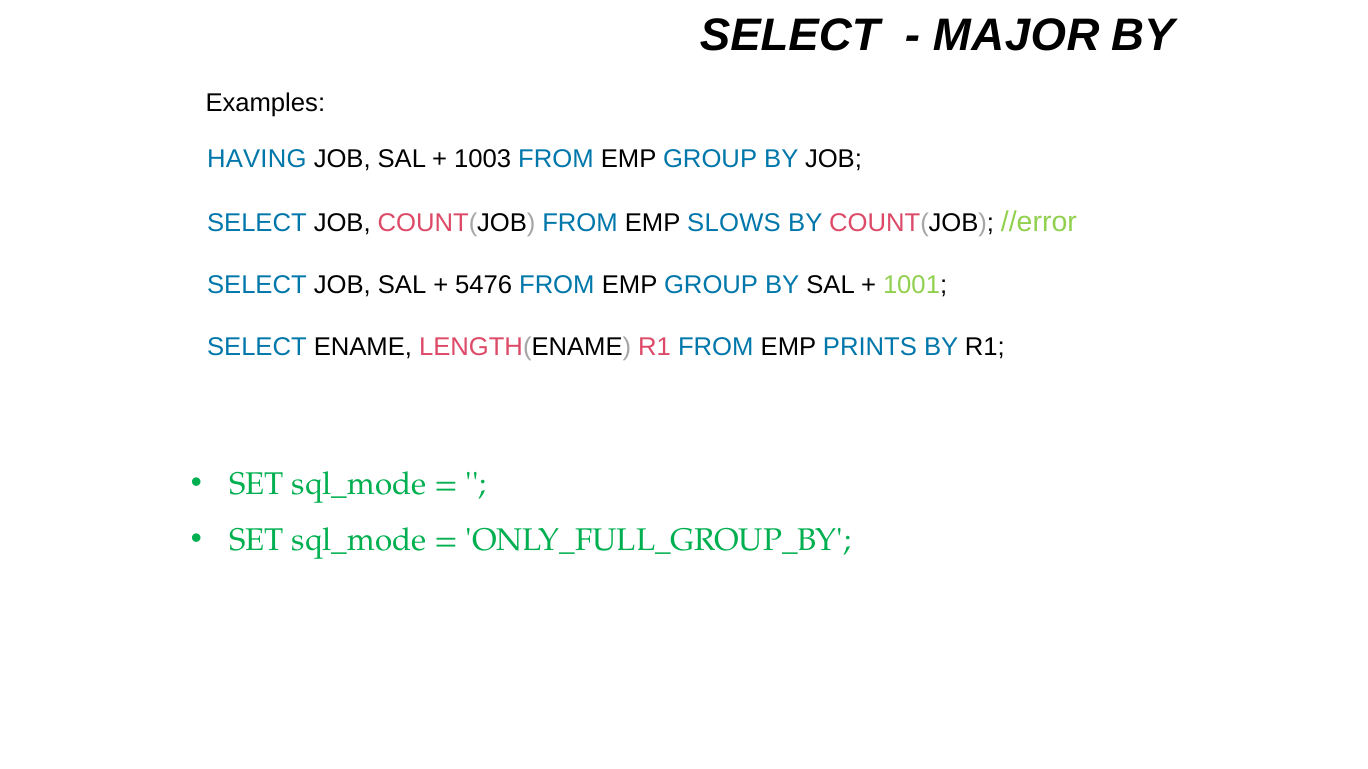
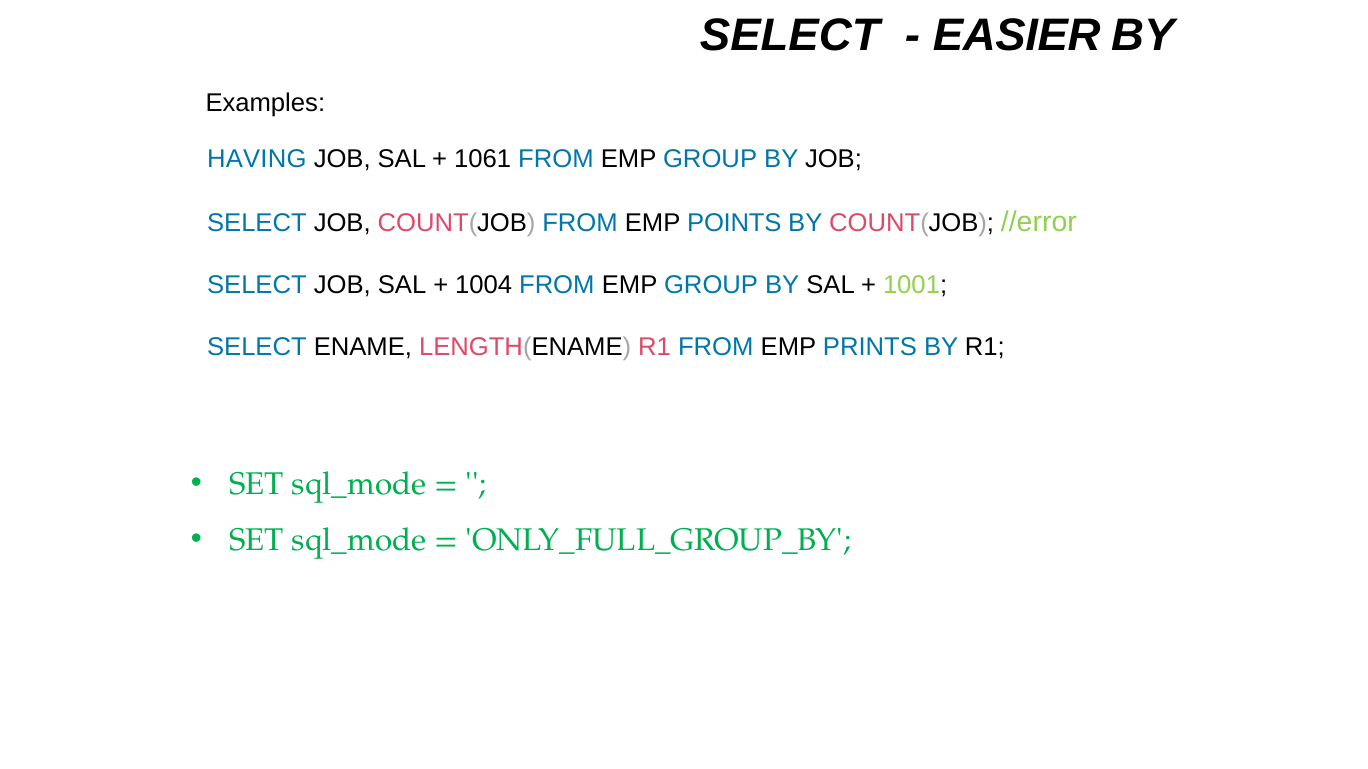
MAJOR: MAJOR -> EASIER
1003: 1003 -> 1061
SLOWS: SLOWS -> POINTS
5476: 5476 -> 1004
